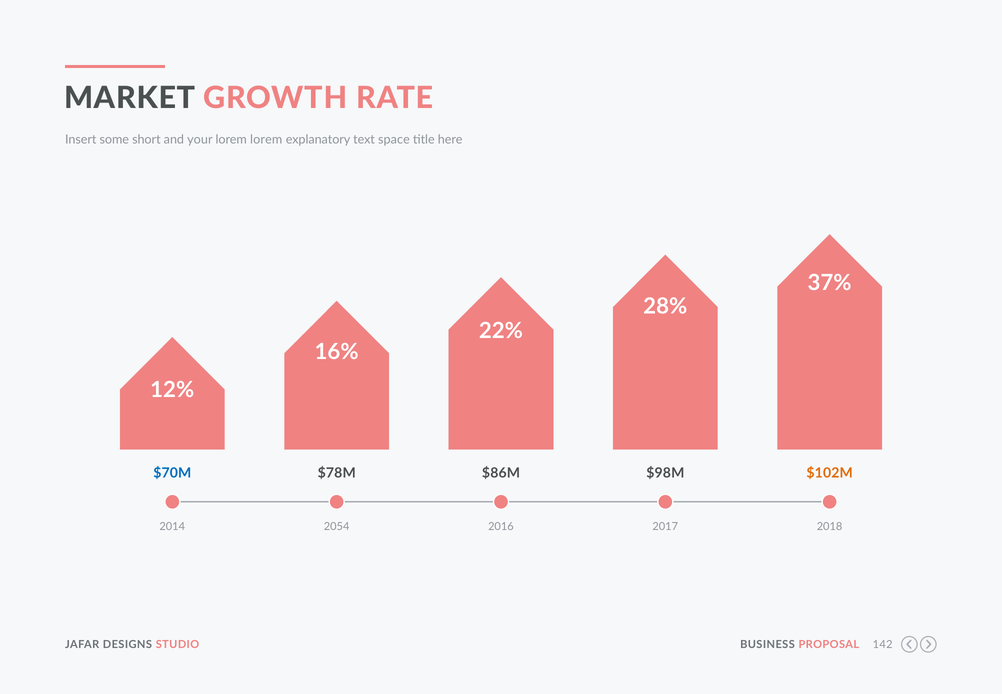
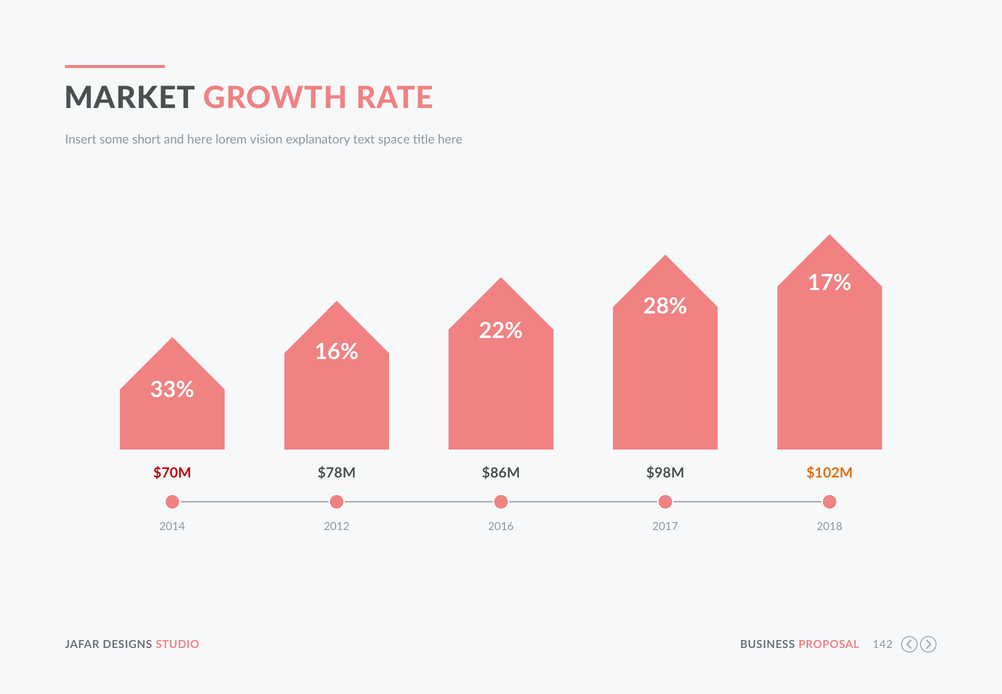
and your: your -> here
lorem lorem: lorem -> vision
37%: 37% -> 17%
12%: 12% -> 33%
$70M colour: blue -> red
2054: 2054 -> 2012
